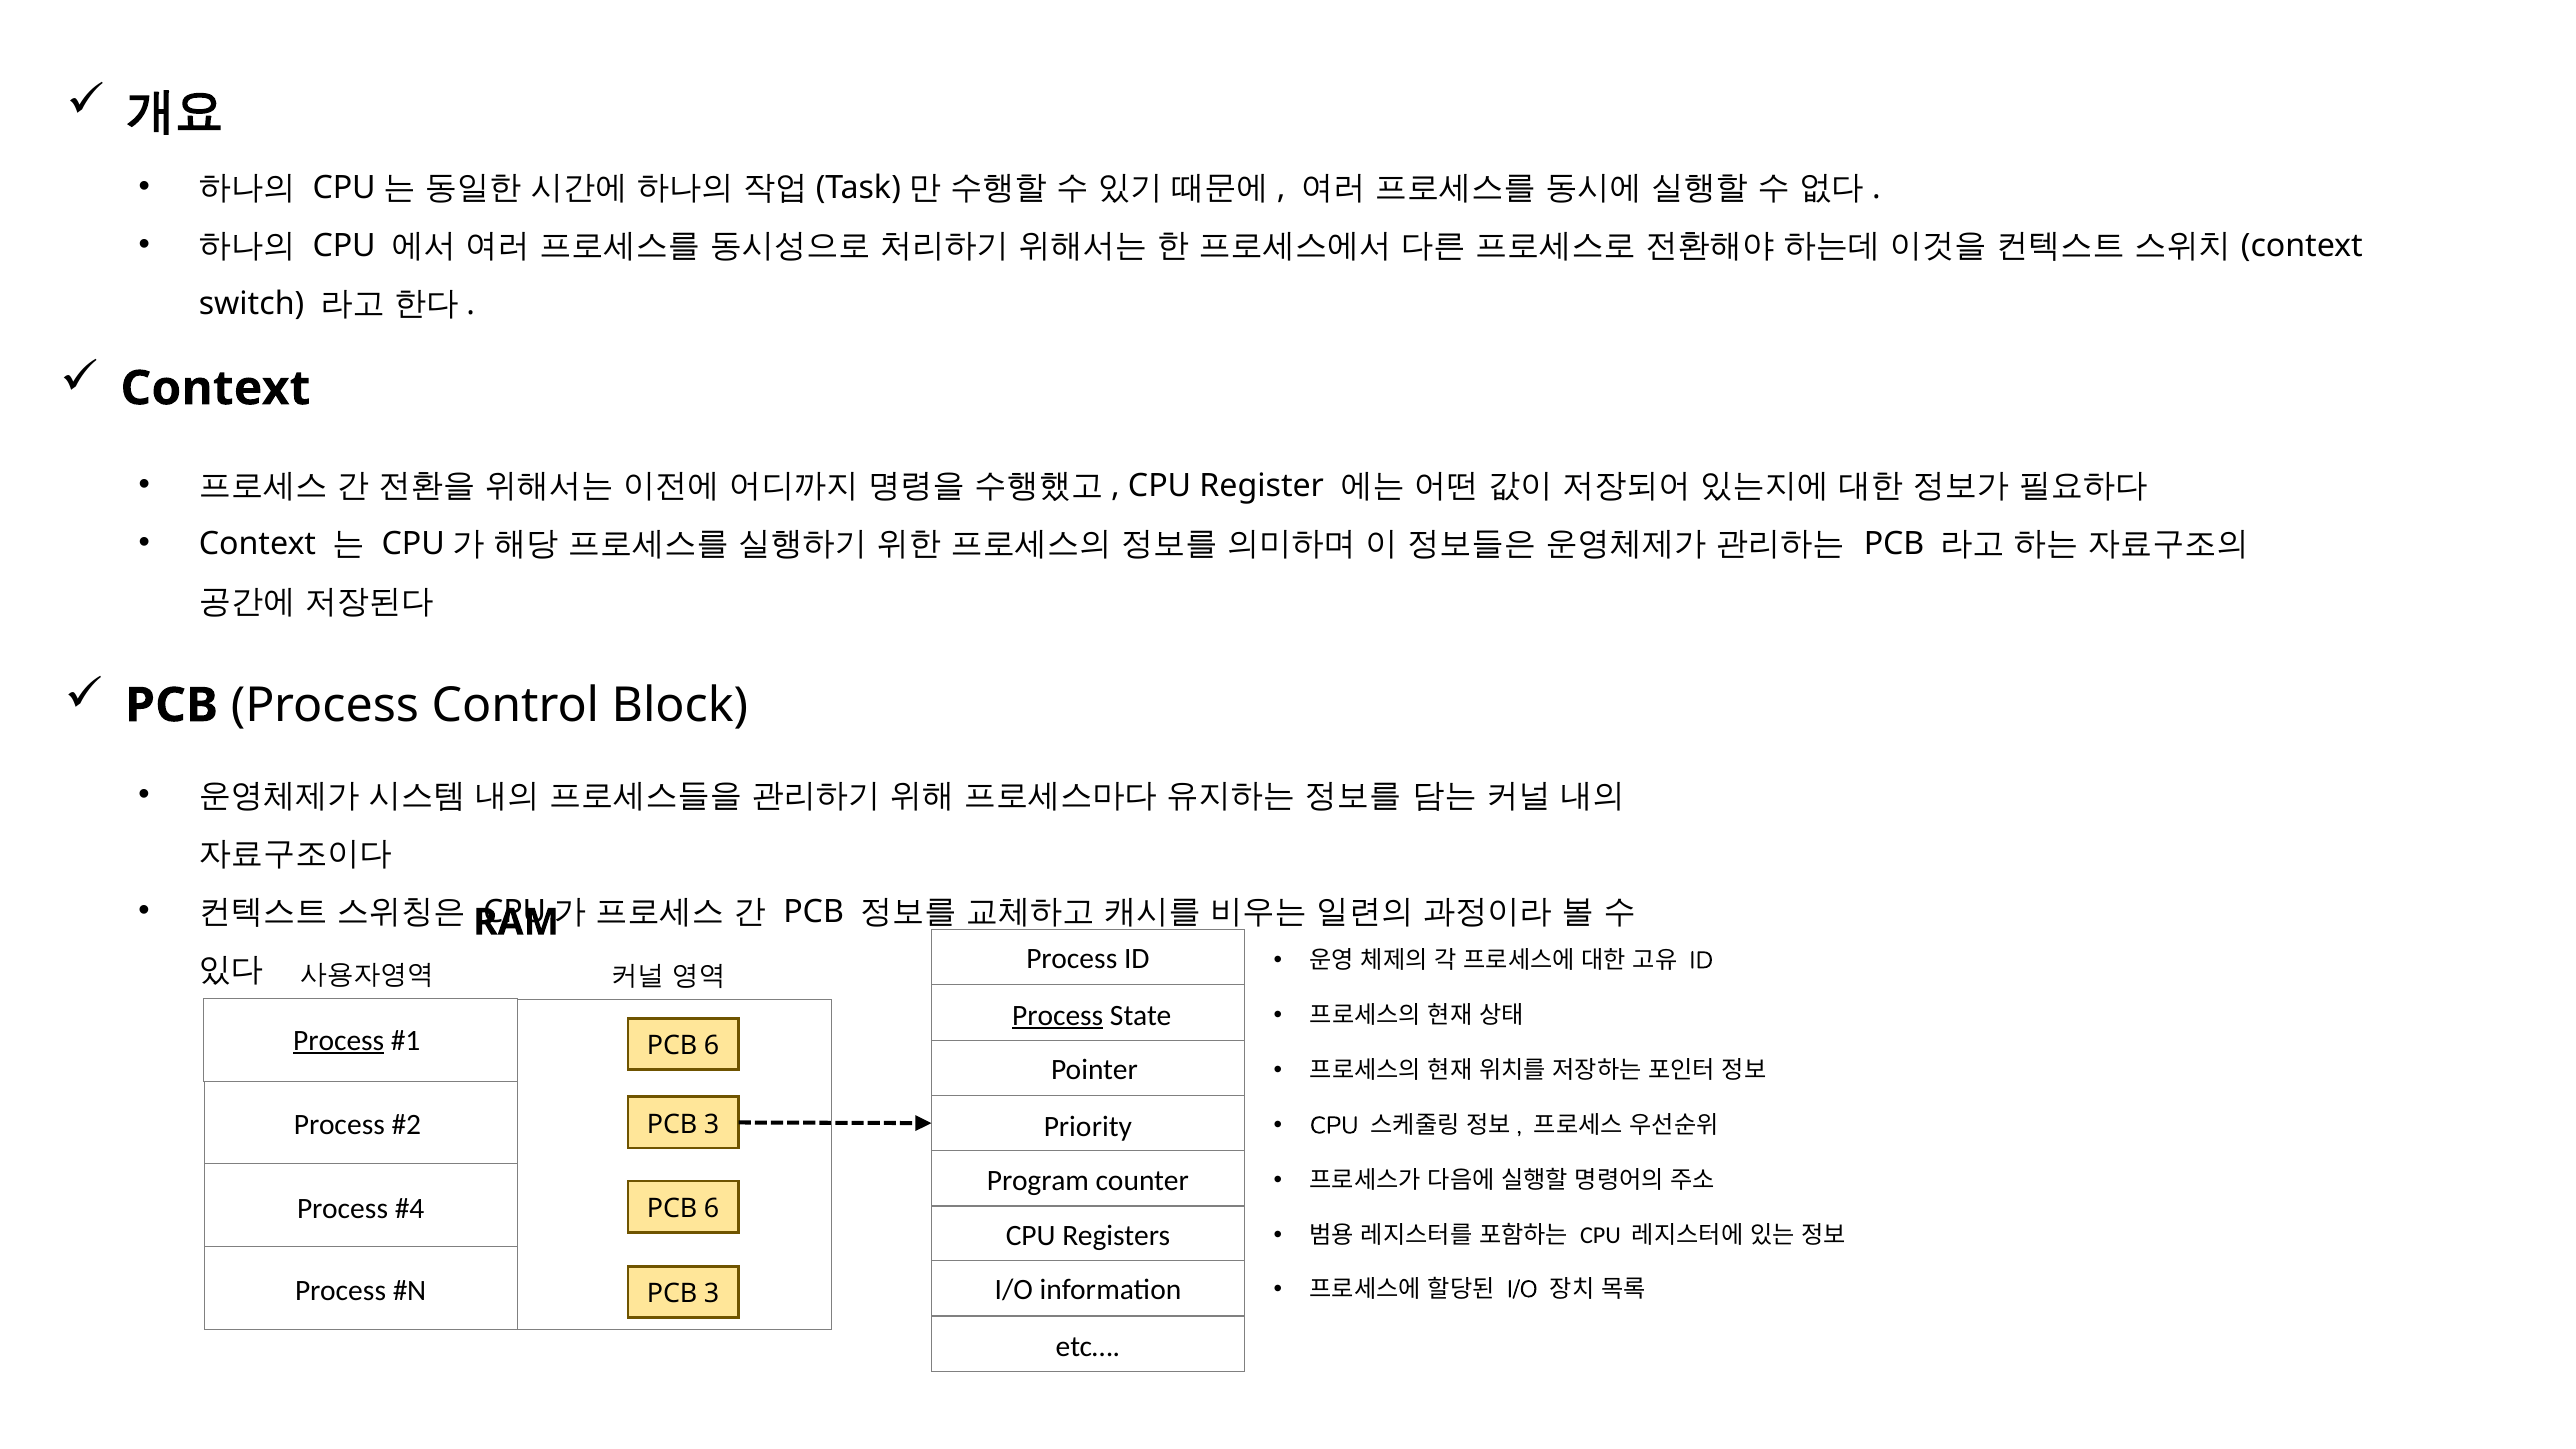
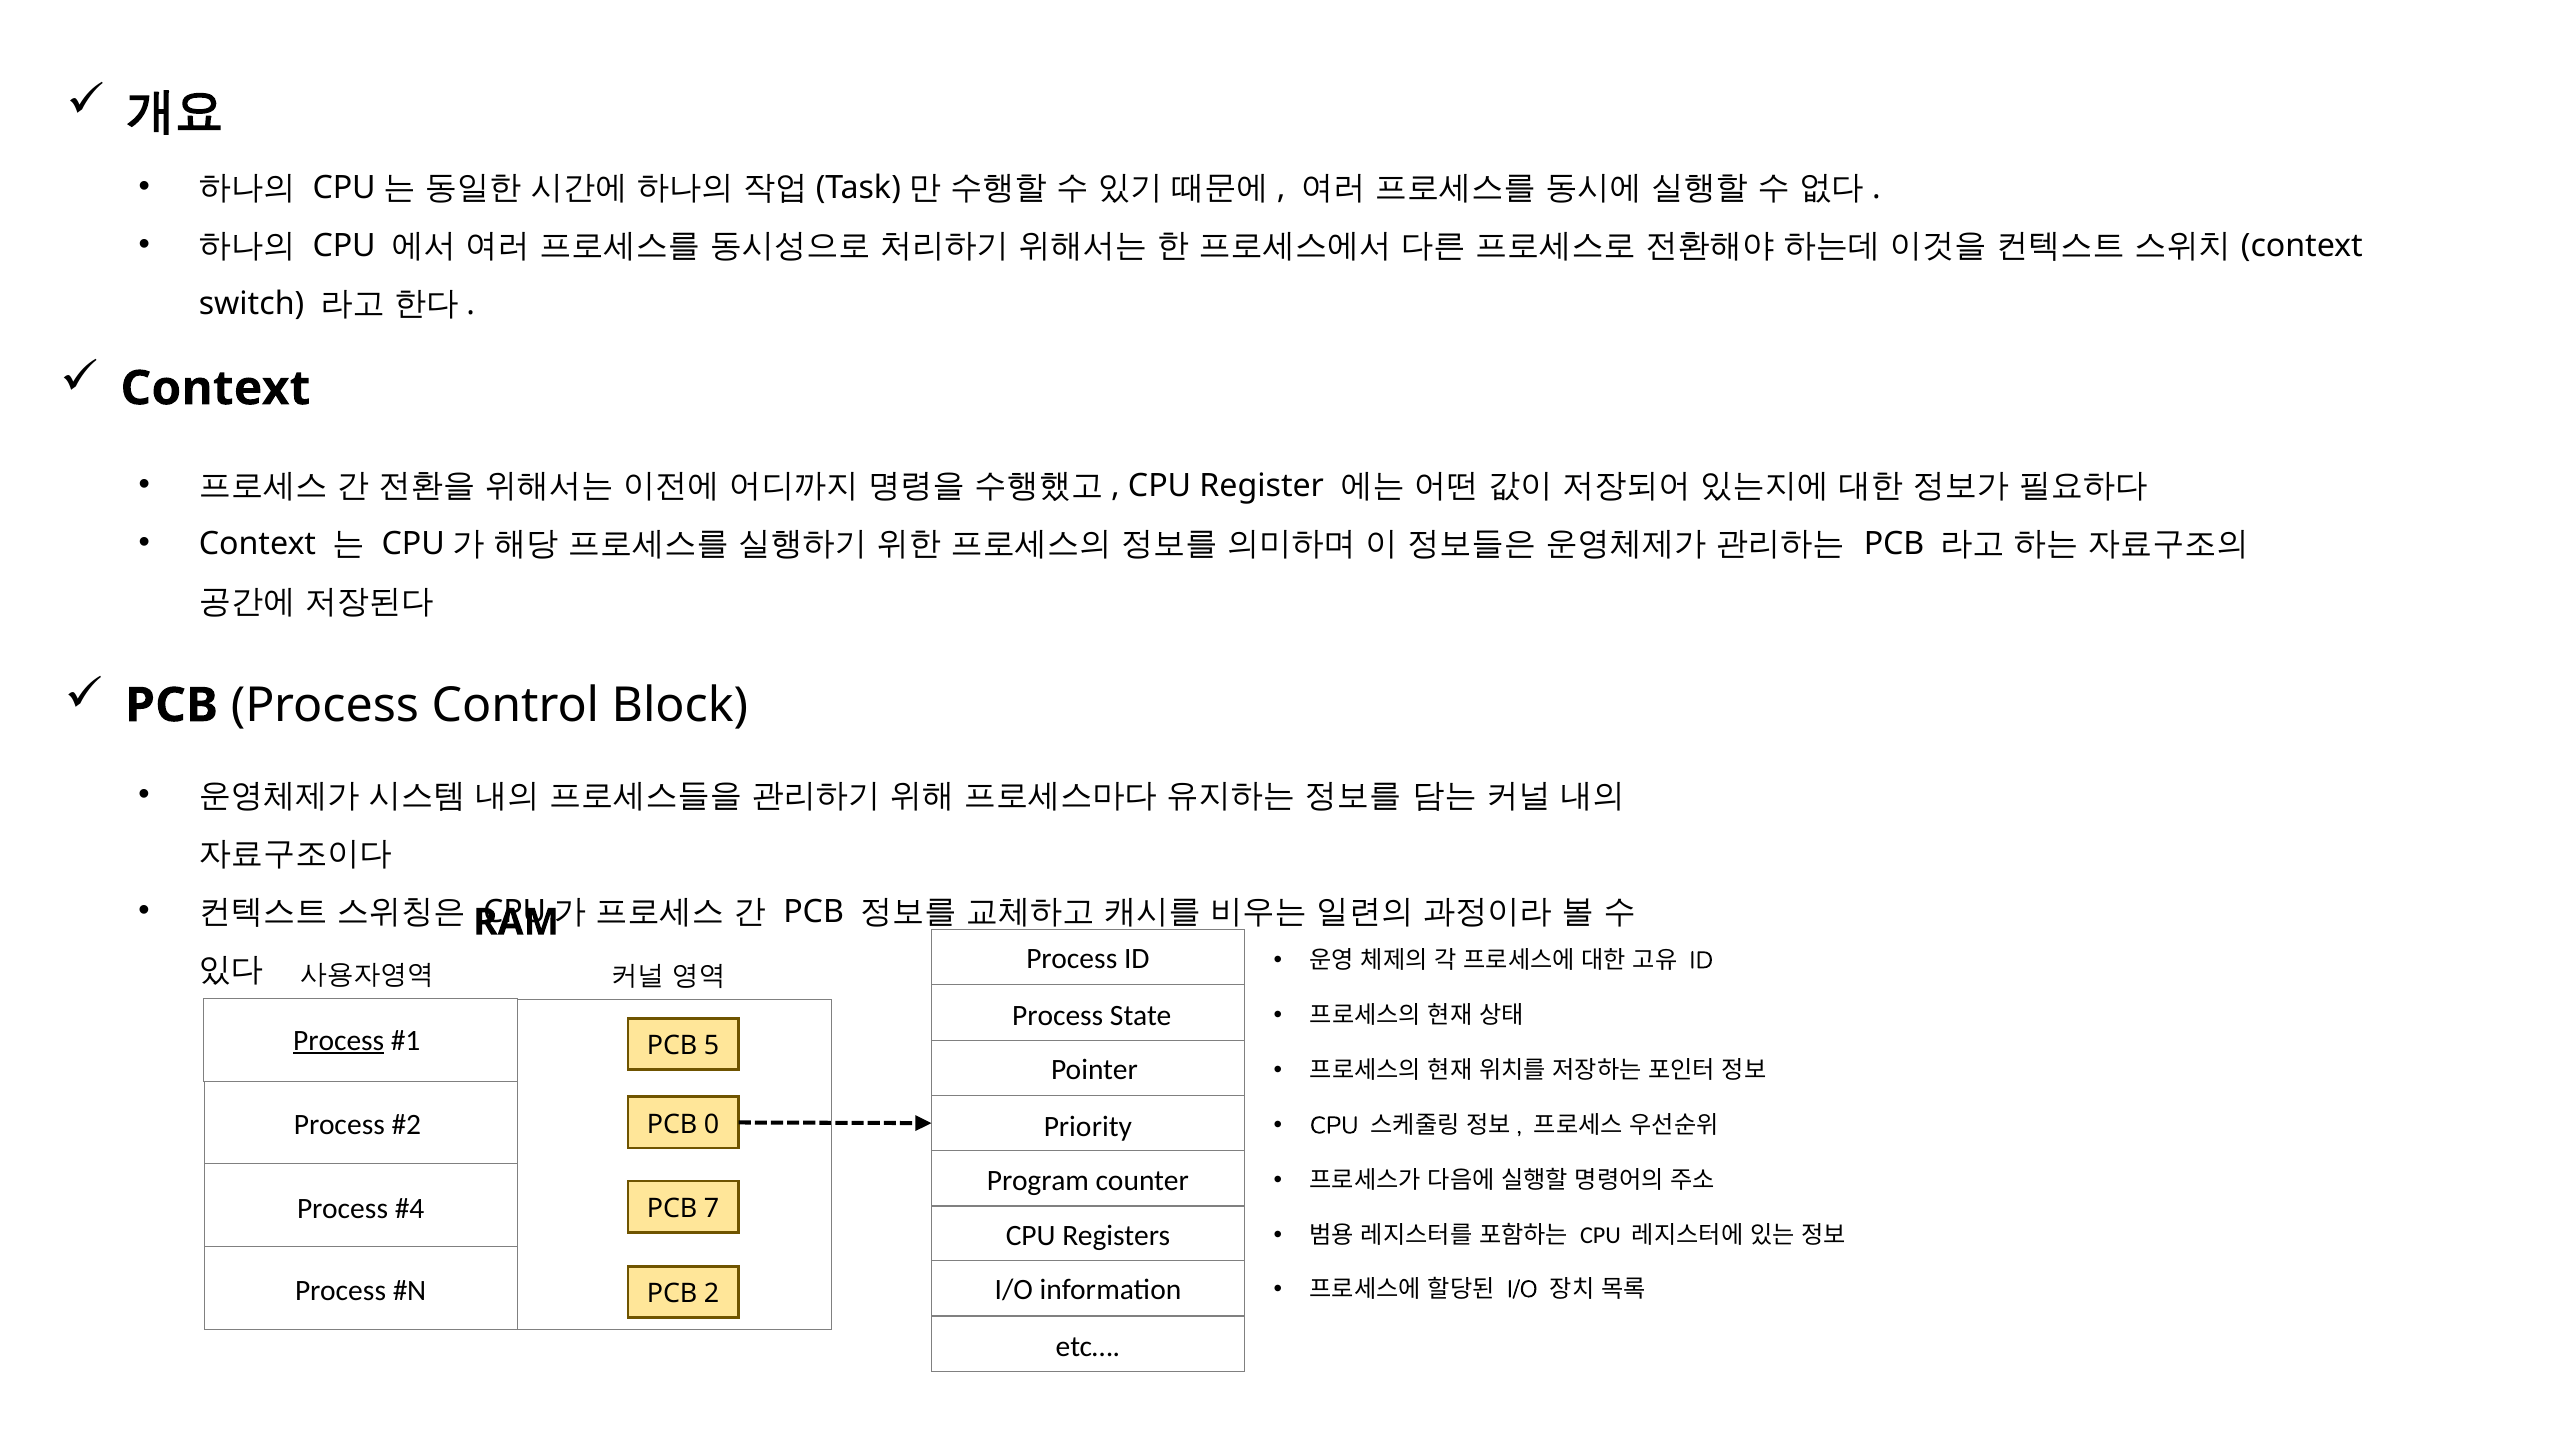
Process at (1058, 1015) underline: present -> none
6 at (712, 1046): 6 -> 5
3 at (712, 1124): 3 -> 0
6 at (712, 1209): 6 -> 7
3 at (712, 1294): 3 -> 2
